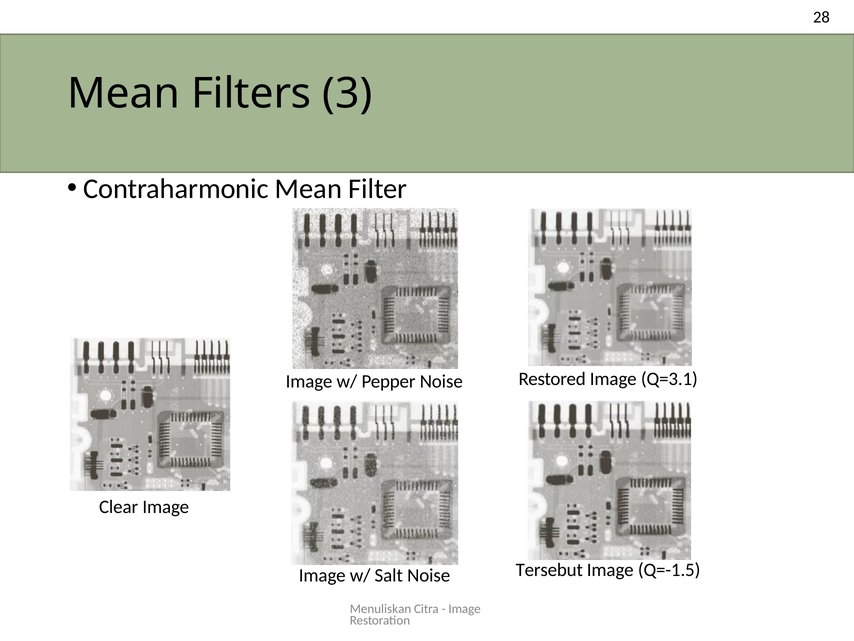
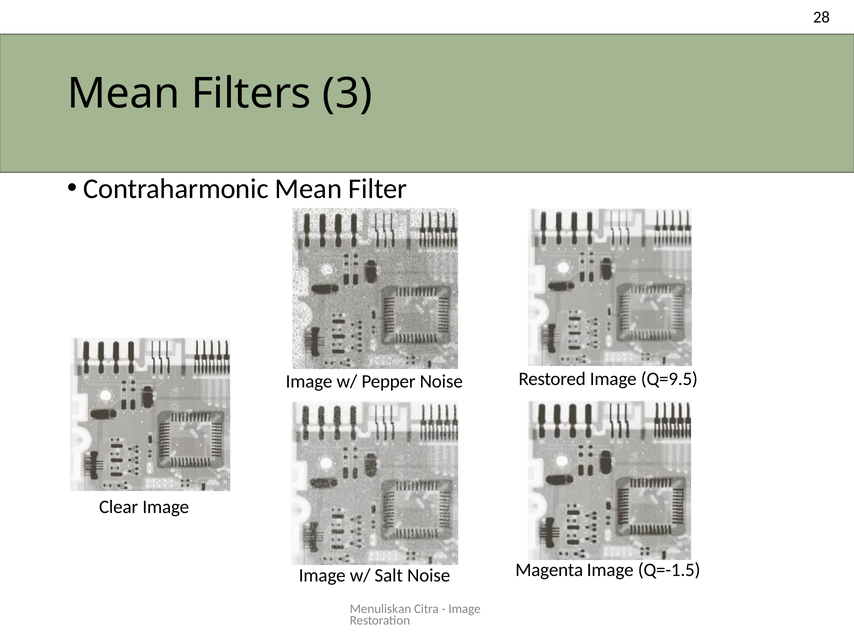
Q=3.1: Q=3.1 -> Q=9.5
Tersebut: Tersebut -> Magenta
